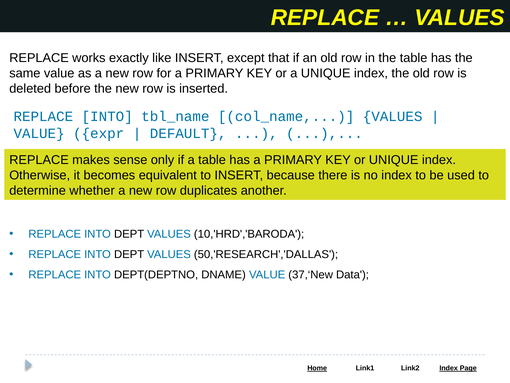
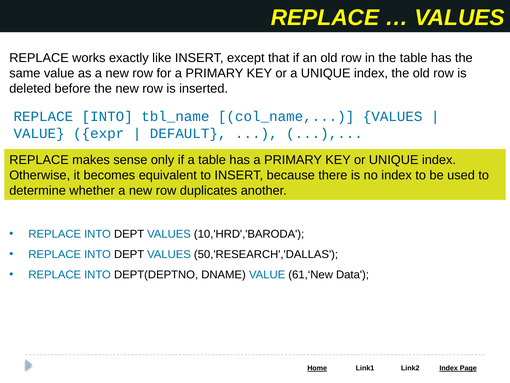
37,‘New: 37,‘New -> 61,‘New
